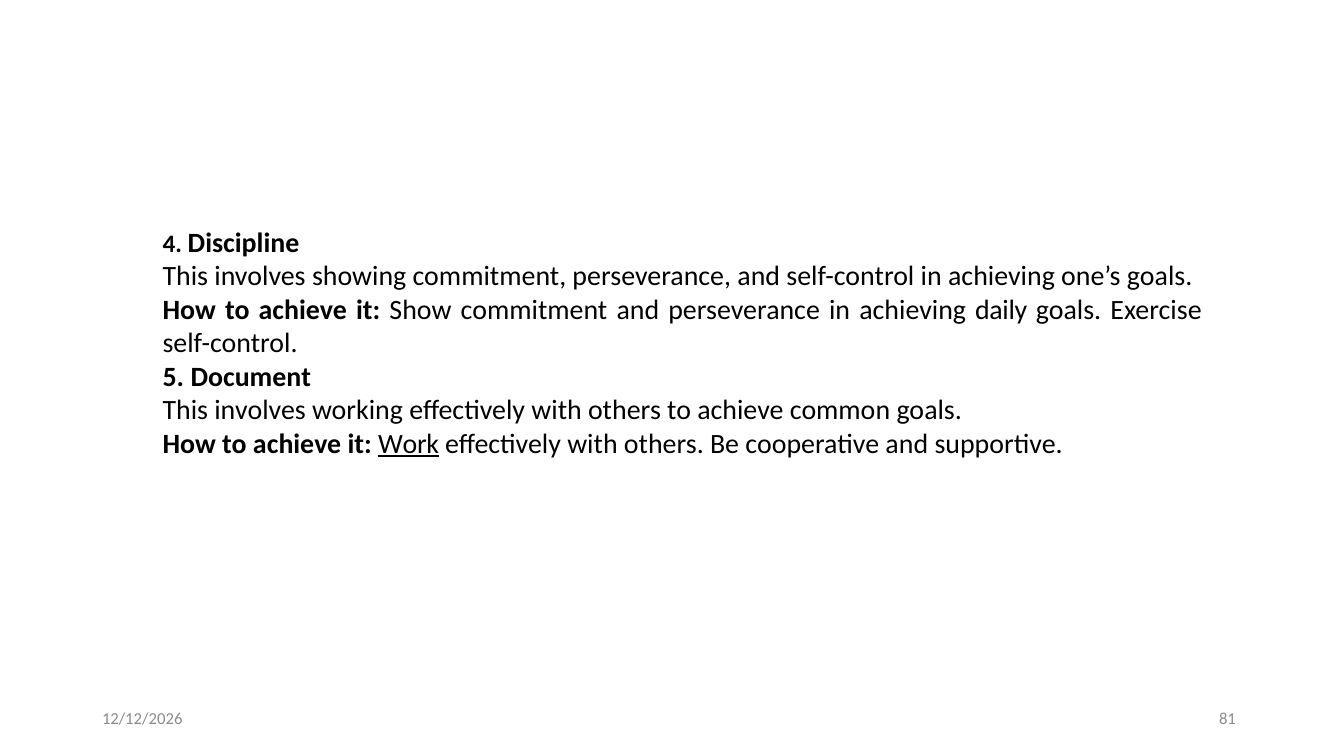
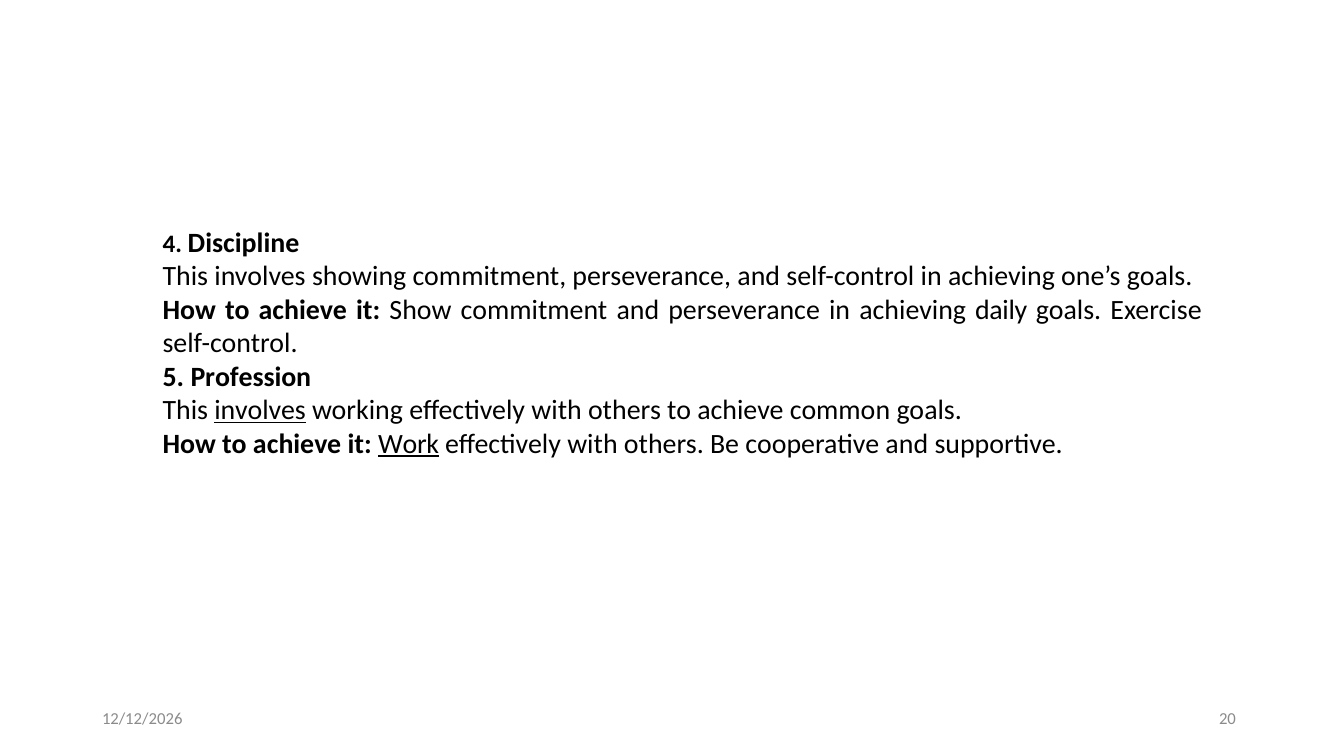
Document: Document -> Profession
involves at (260, 410) underline: none -> present
81: 81 -> 20
